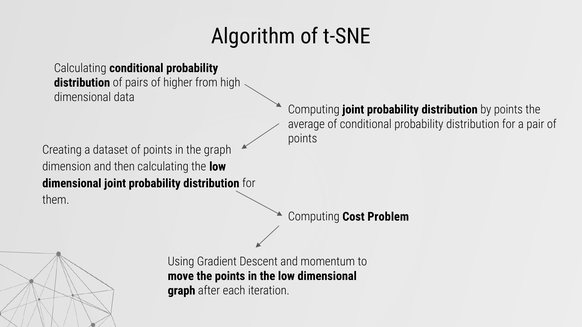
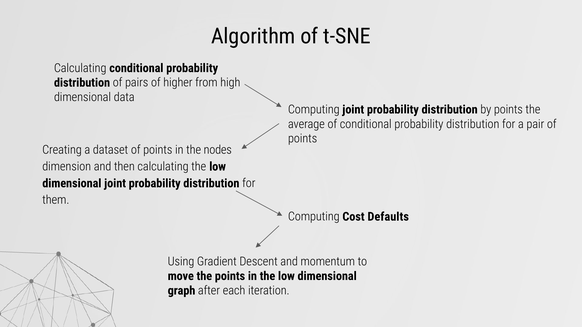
the graph: graph -> nodes
Problem: Problem -> Defaults
